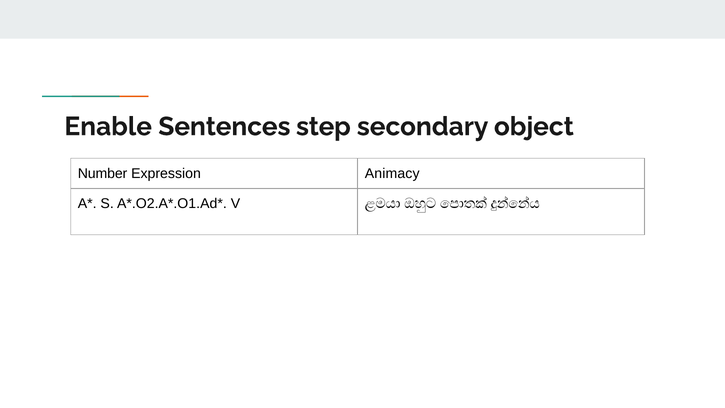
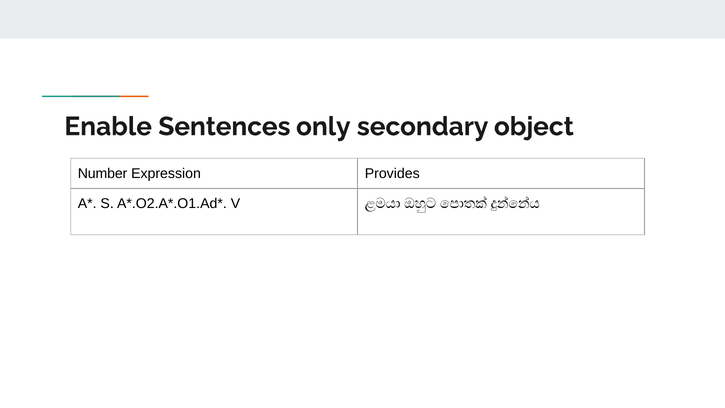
step: step -> only
Animacy: Animacy -> Provides
